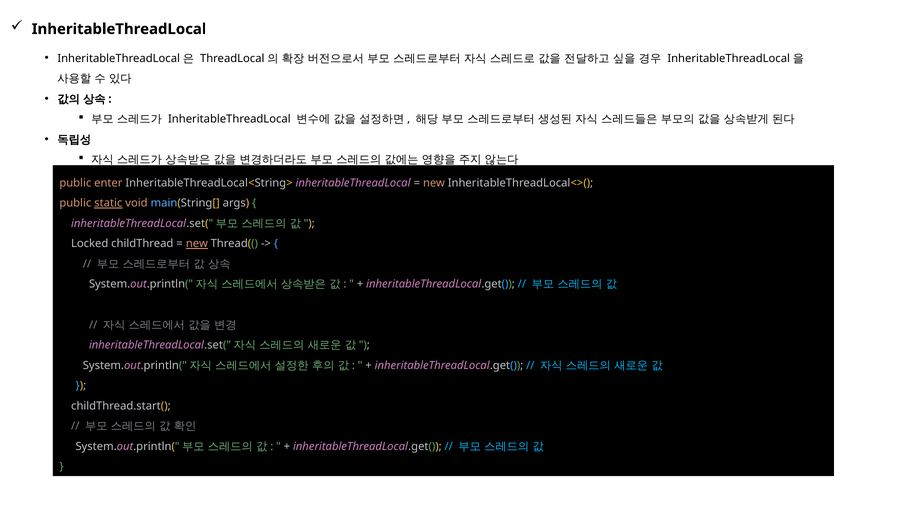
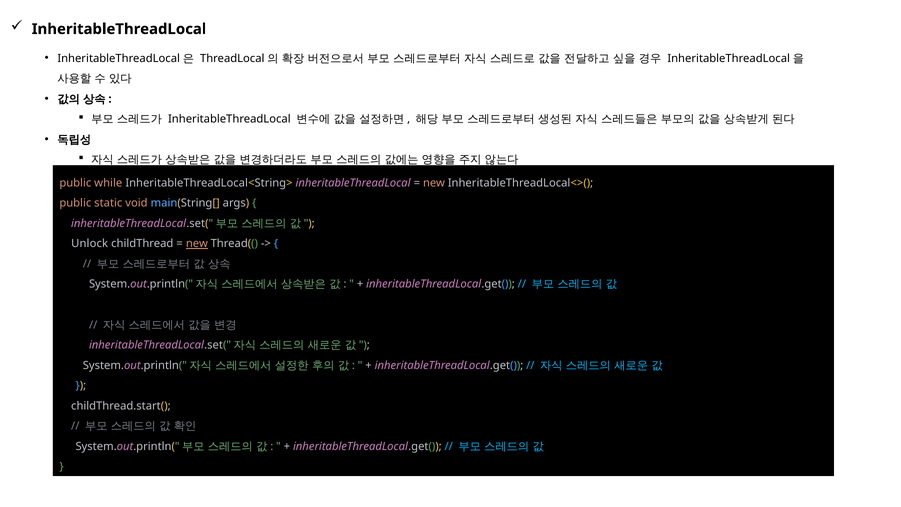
enter: enter -> while
static underline: present -> none
Locked: Locked -> Unlock
